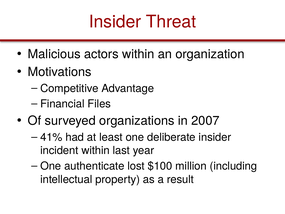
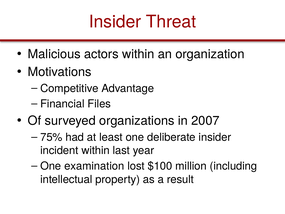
41%: 41% -> 75%
authenticate: authenticate -> examination
